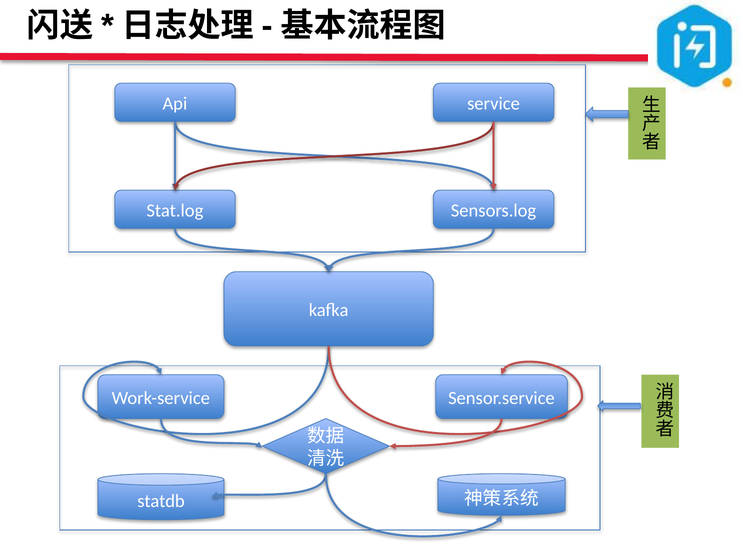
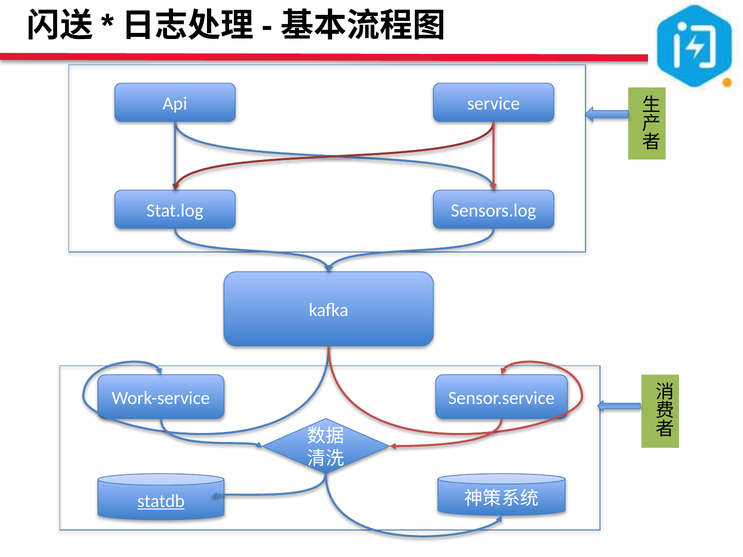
statdb underline: none -> present
